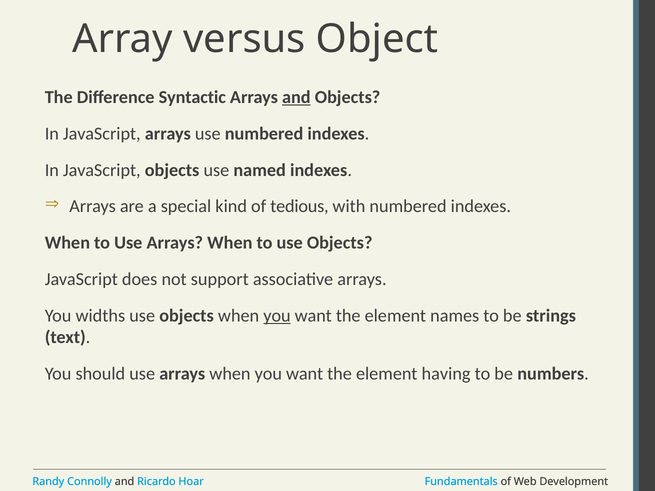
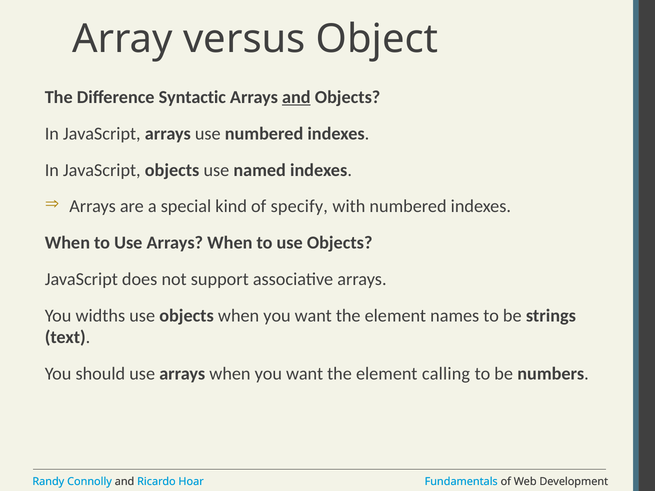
tedious: tedious -> specify
you at (277, 316) underline: present -> none
having: having -> calling
